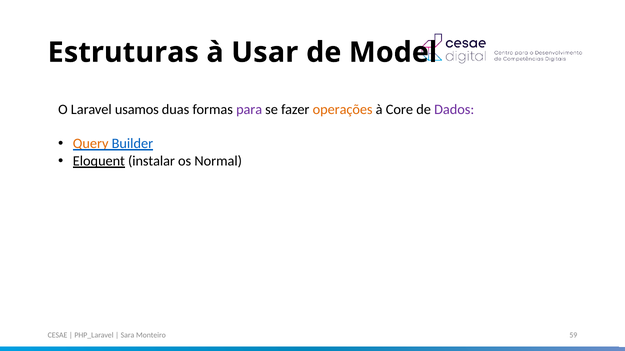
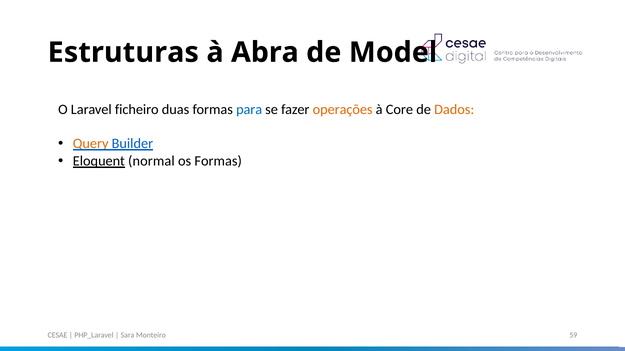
Usar: Usar -> Abra
usamos: usamos -> ficheiro
para colour: purple -> blue
Dados colour: purple -> orange
instalar: instalar -> normal
os Normal: Normal -> Formas
